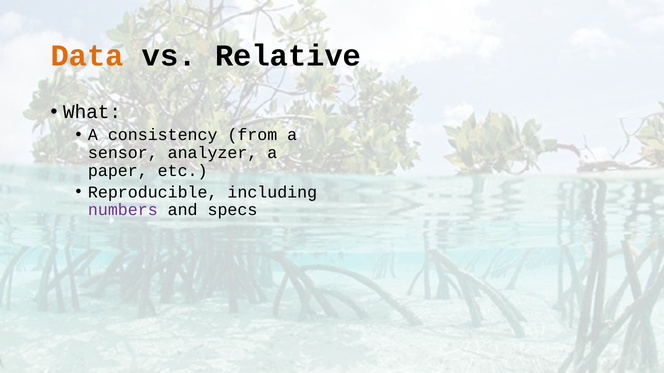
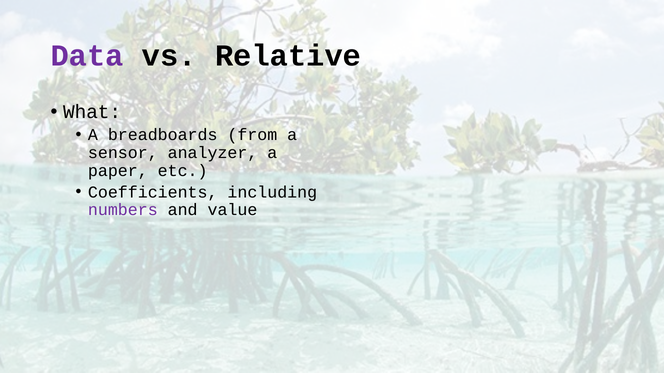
Data colour: orange -> purple
consistency: consistency -> breadboards
Reproducible: Reproducible -> Coefficients
specs: specs -> value
